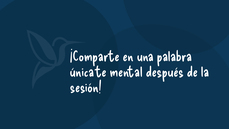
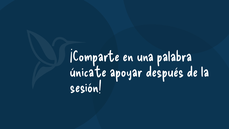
mental: mental -> apoyar
